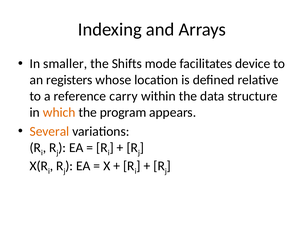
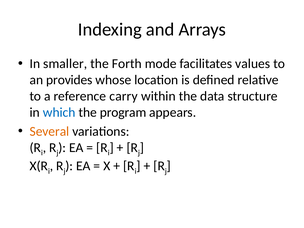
Shifts: Shifts -> Forth
device: device -> values
registers: registers -> provides
which colour: orange -> blue
